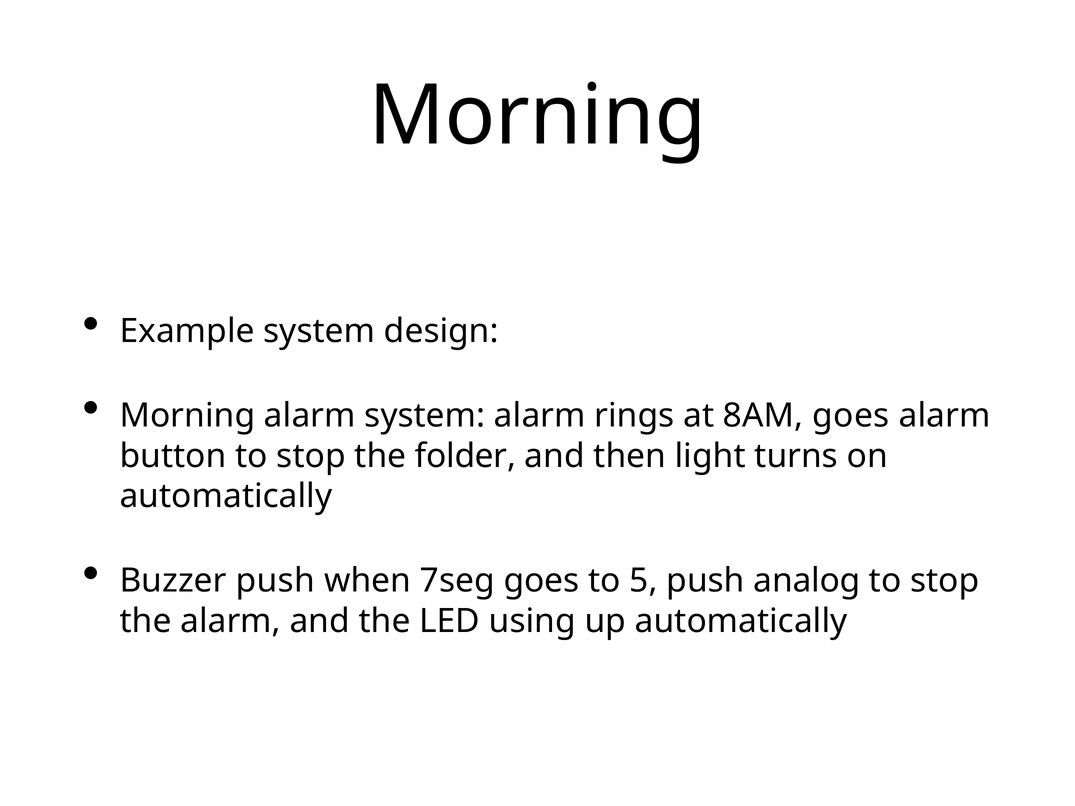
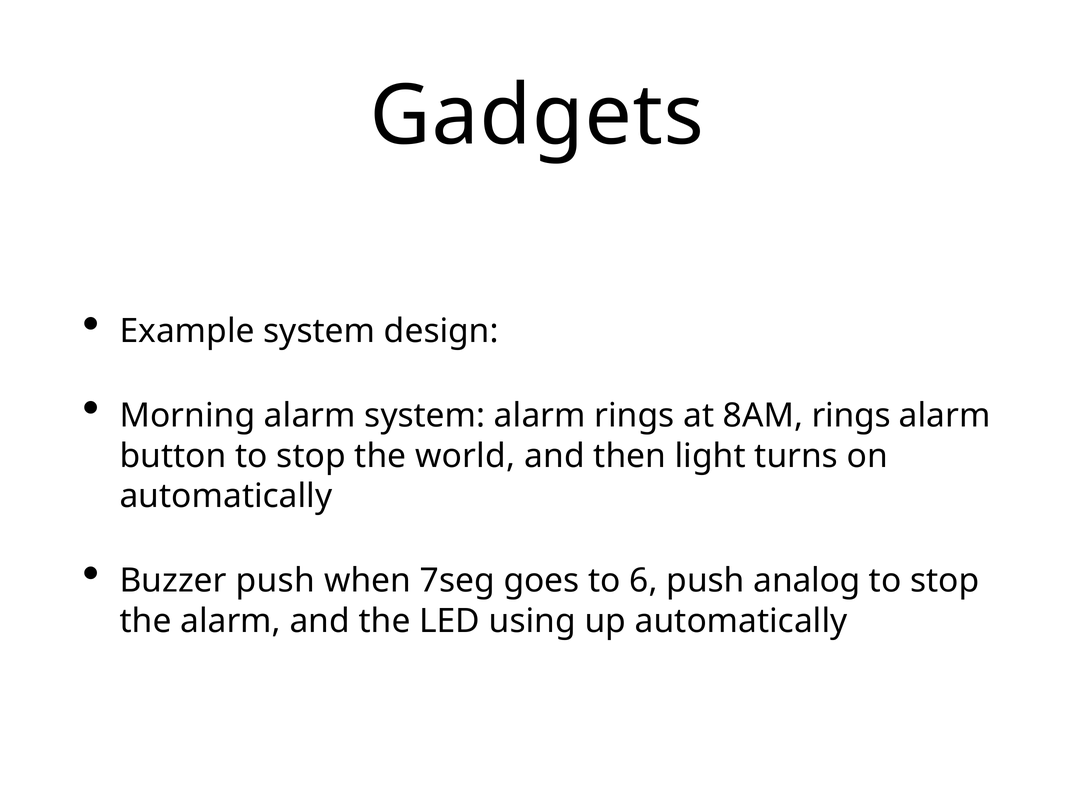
Morning at (537, 116): Morning -> Gadgets
8AM goes: goes -> rings
folder: folder -> world
5: 5 -> 6
